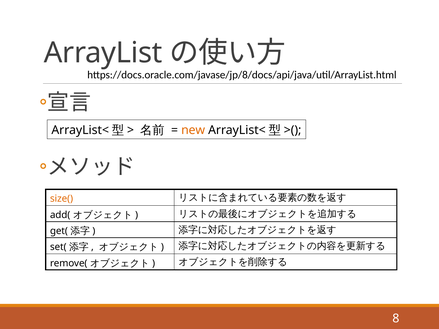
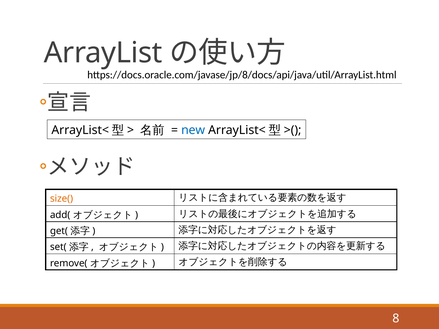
new colour: orange -> blue
